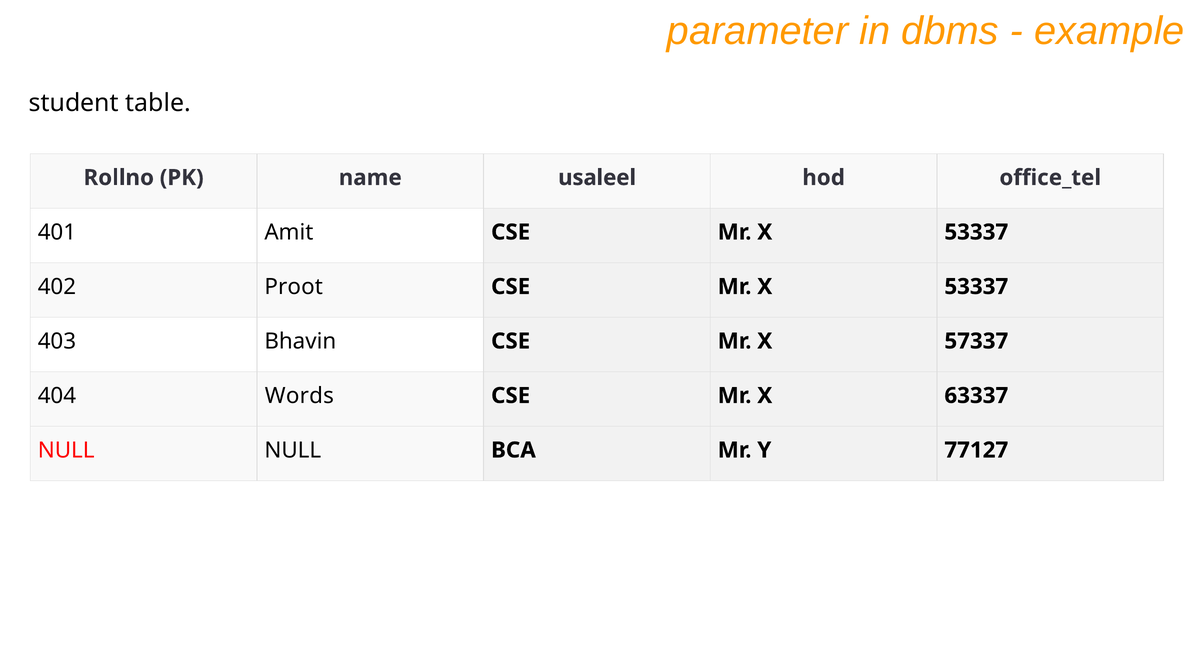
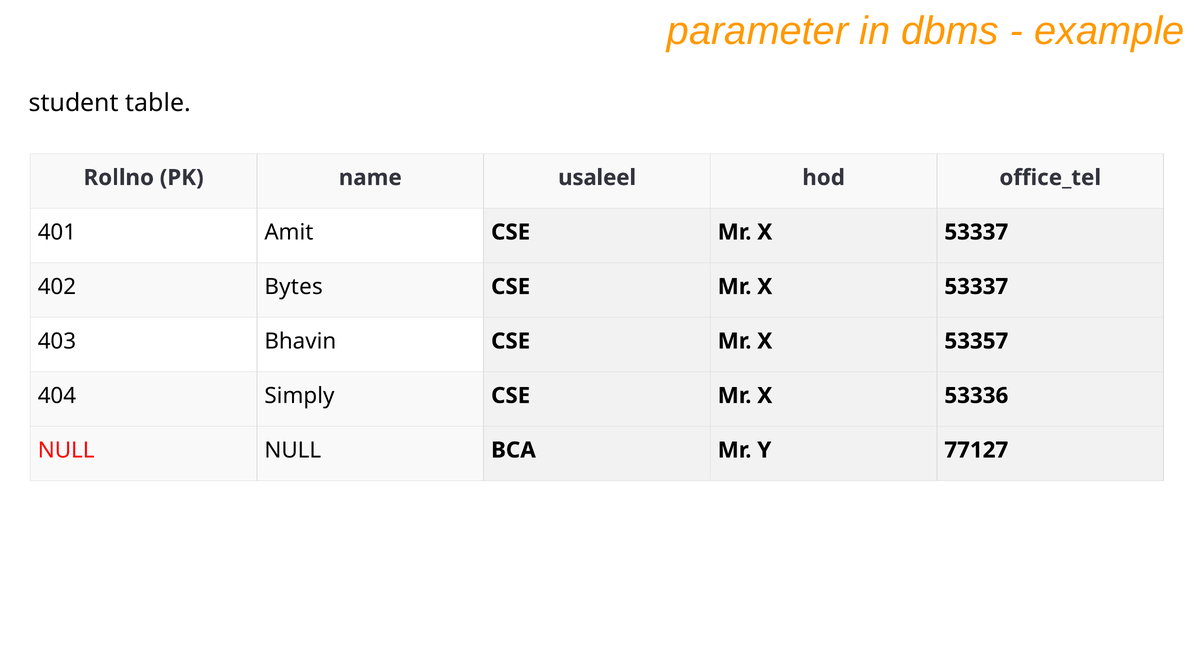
Proot: Proot -> Bytes
57337: 57337 -> 53357
Words: Words -> Simply
63337: 63337 -> 53336
